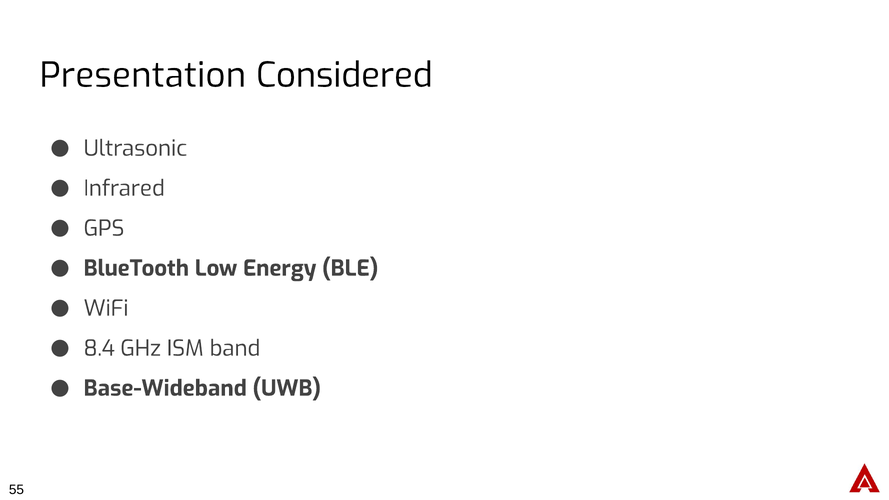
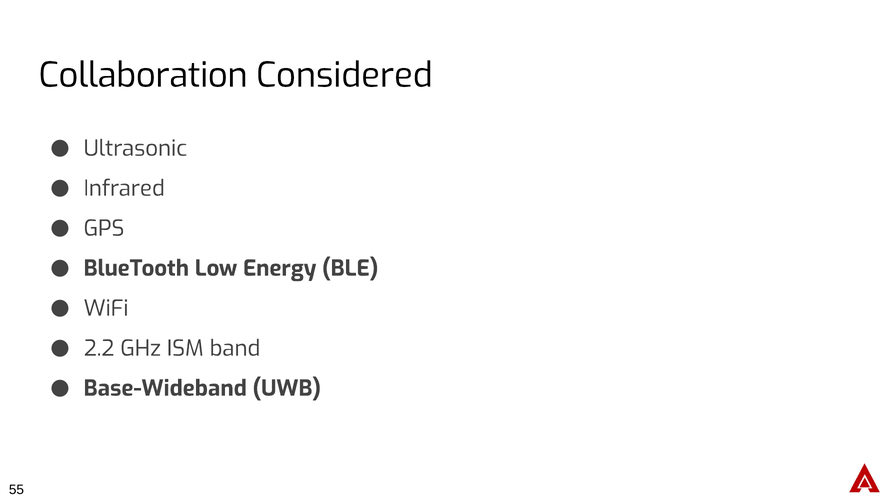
Presentation: Presentation -> Collaboration
8.4: 8.4 -> 2.2
